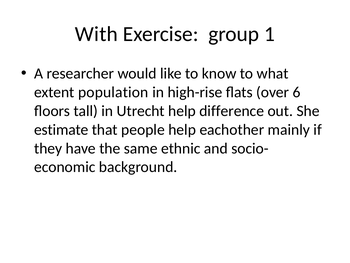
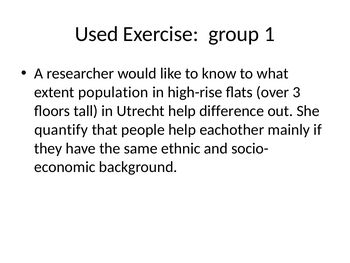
With: With -> Used
6: 6 -> 3
estimate: estimate -> quantify
